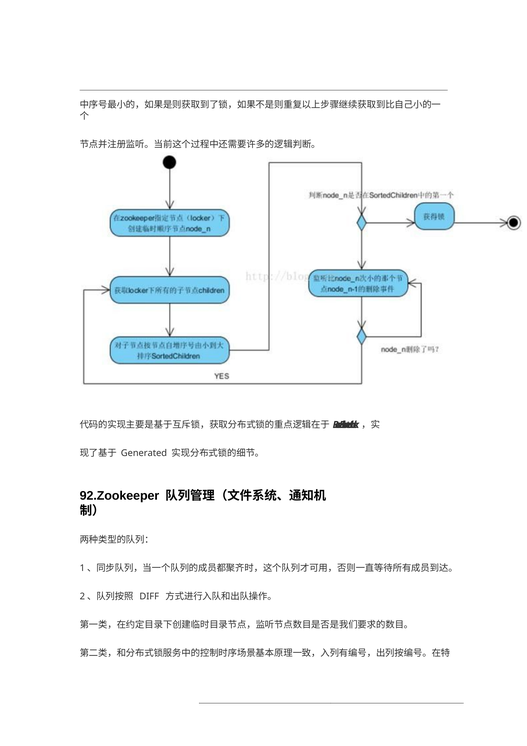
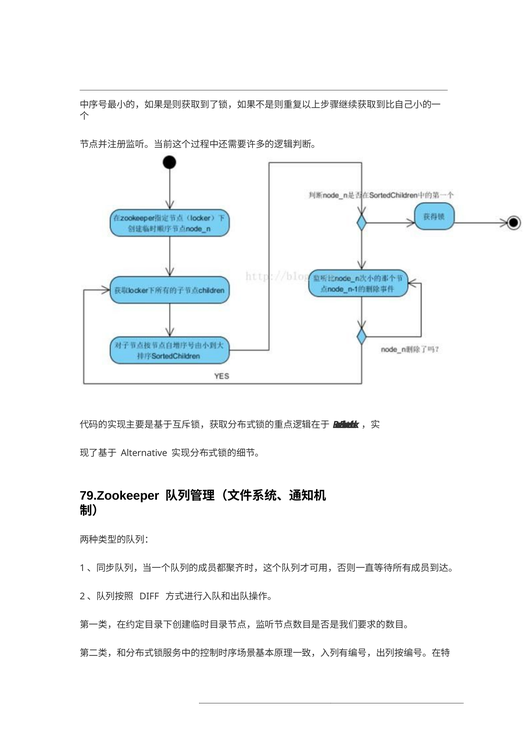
Generated: Generated -> Alternative
92.Zookeeper: 92.Zookeeper -> 79.Zookeeper
